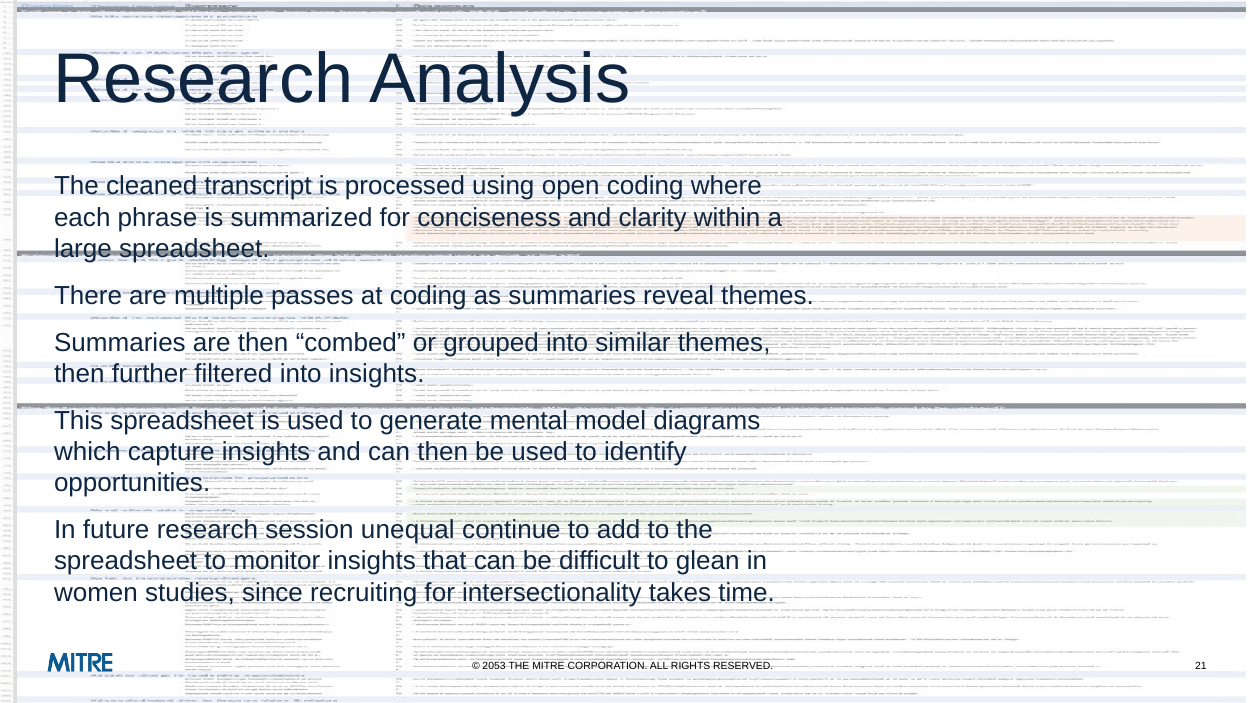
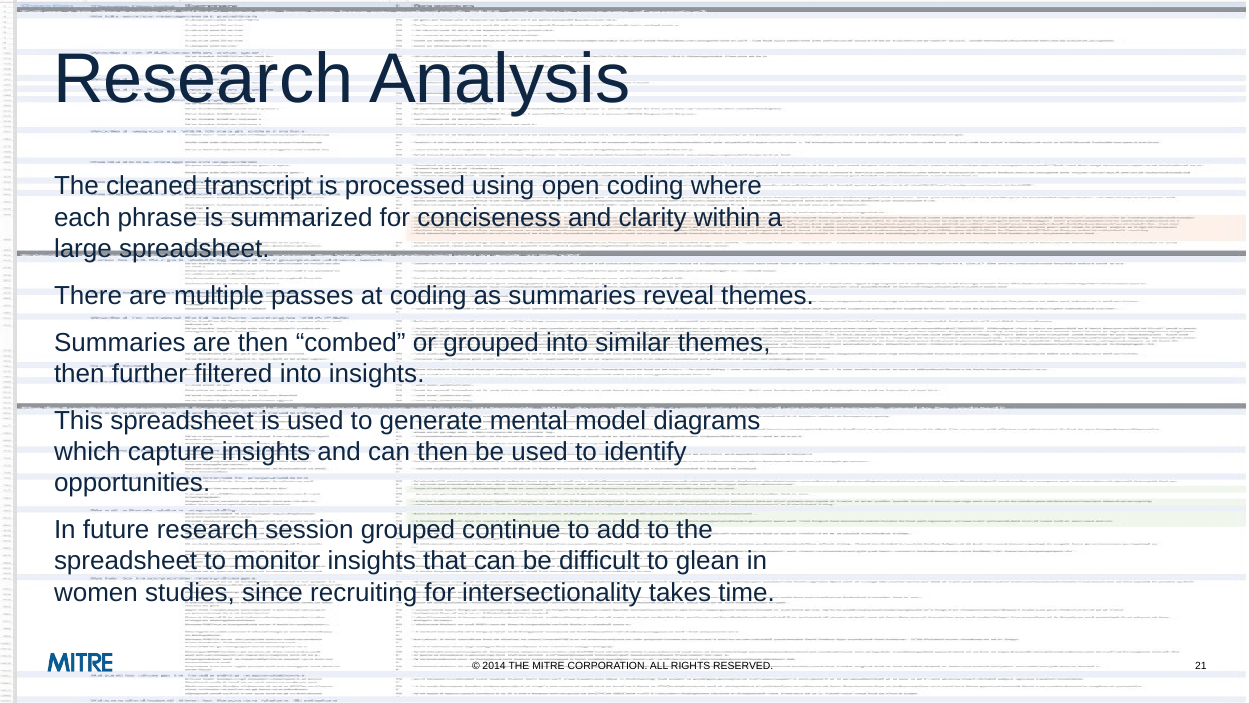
session unequal: unequal -> grouped
2053: 2053 -> 2014
